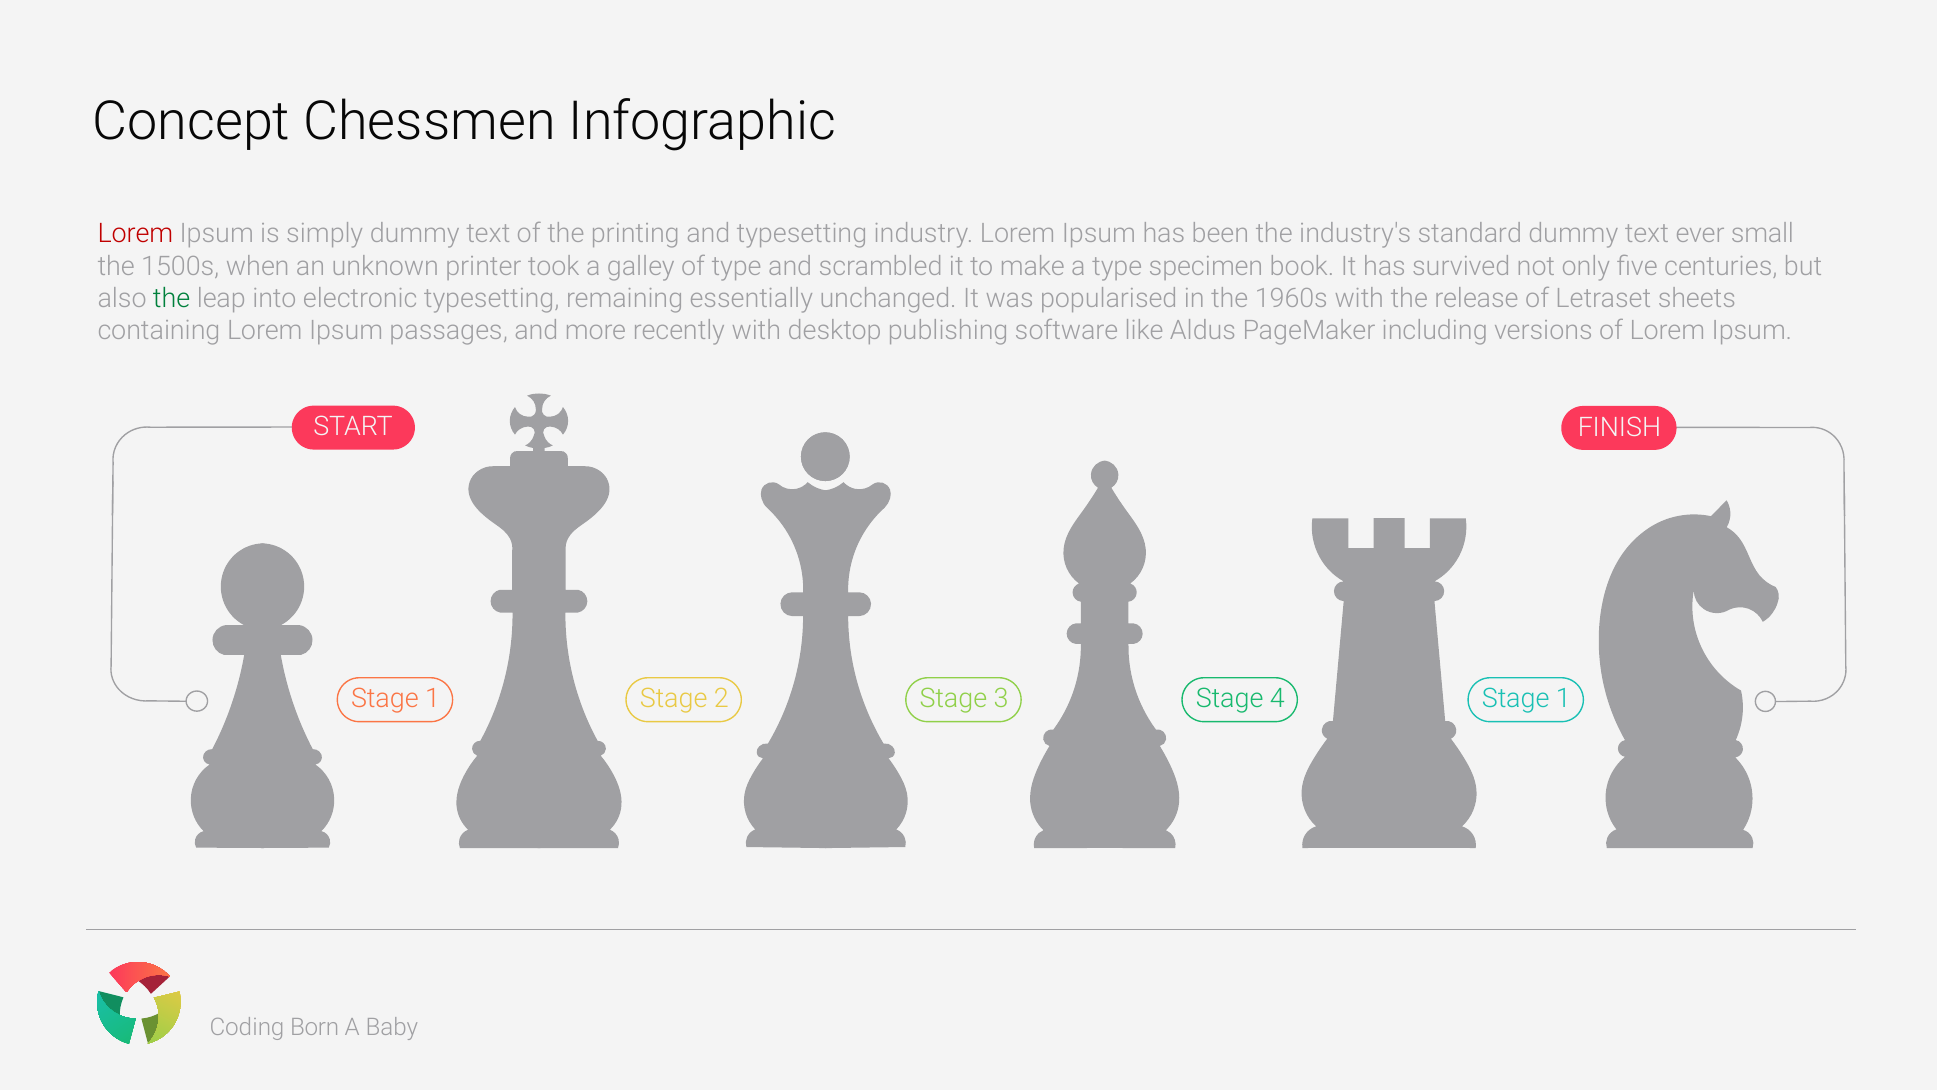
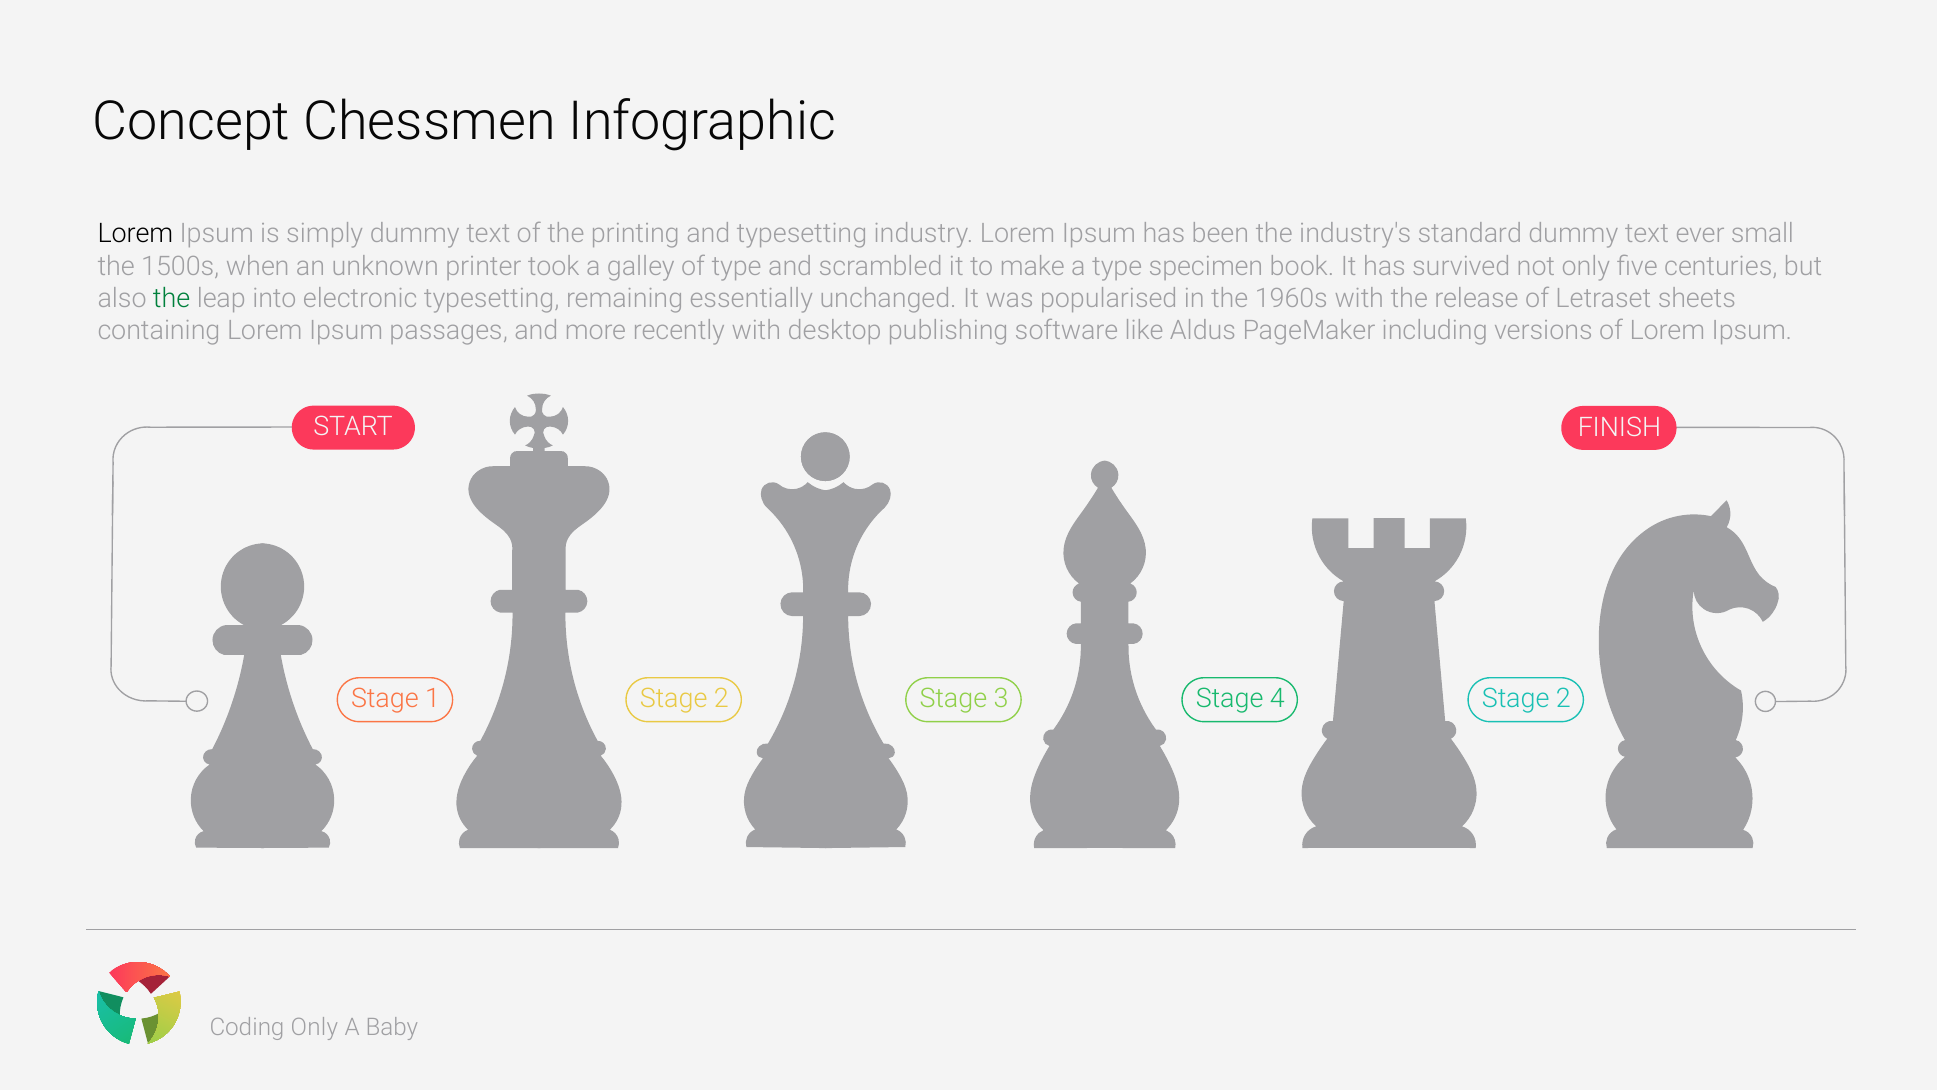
Lorem at (135, 234) colour: red -> black
1 at (1563, 699): 1 -> 2
Born at (315, 1027): Born -> Only
